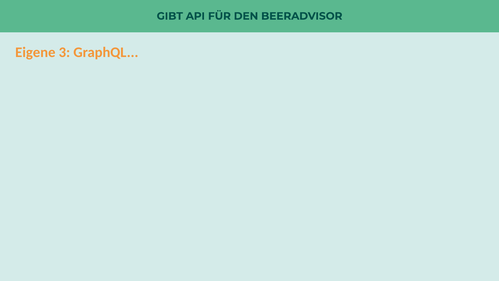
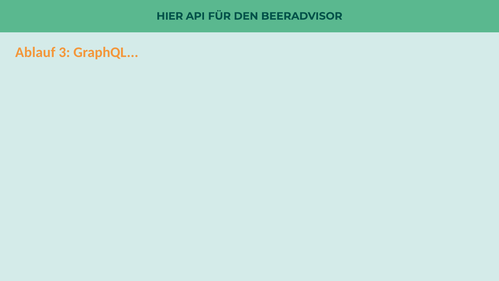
GIBT: GIBT -> HIER
Eigene: Eigene -> Ablauf
